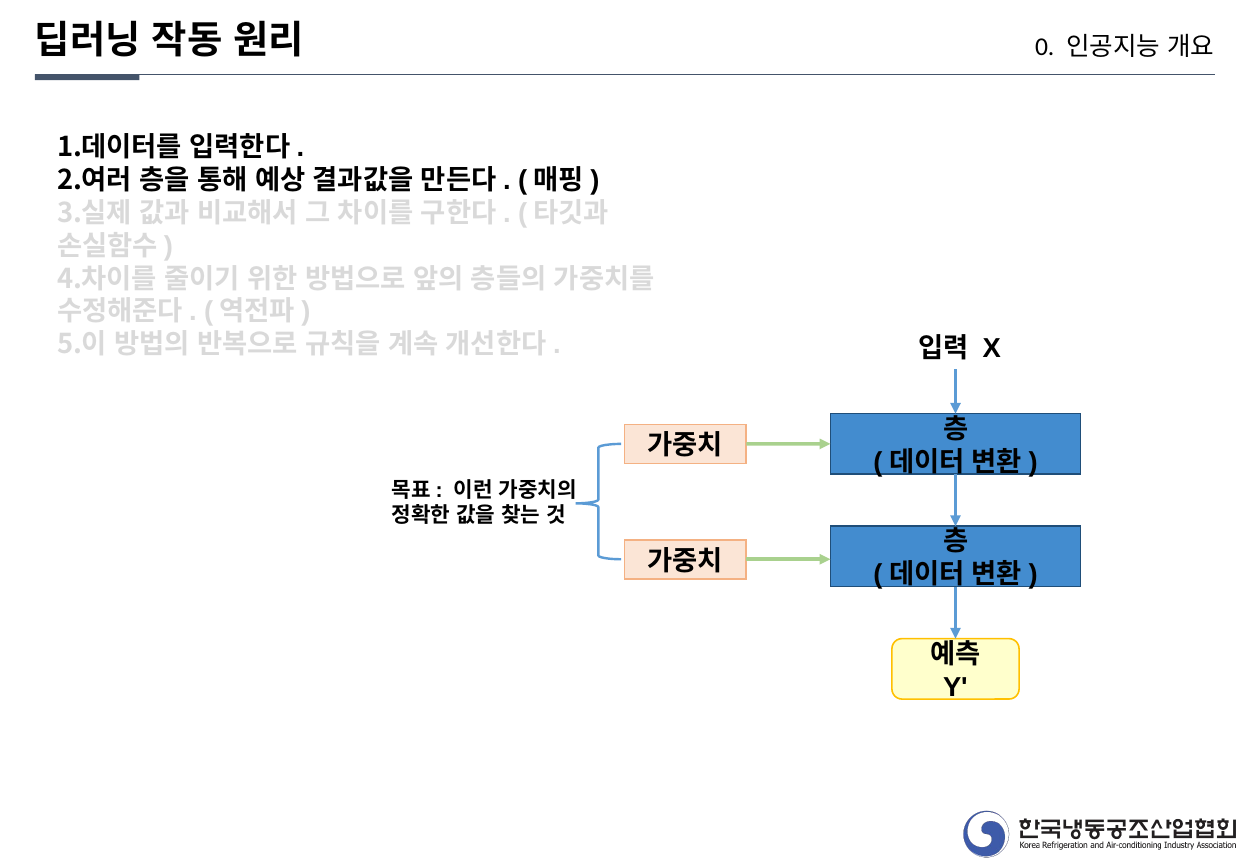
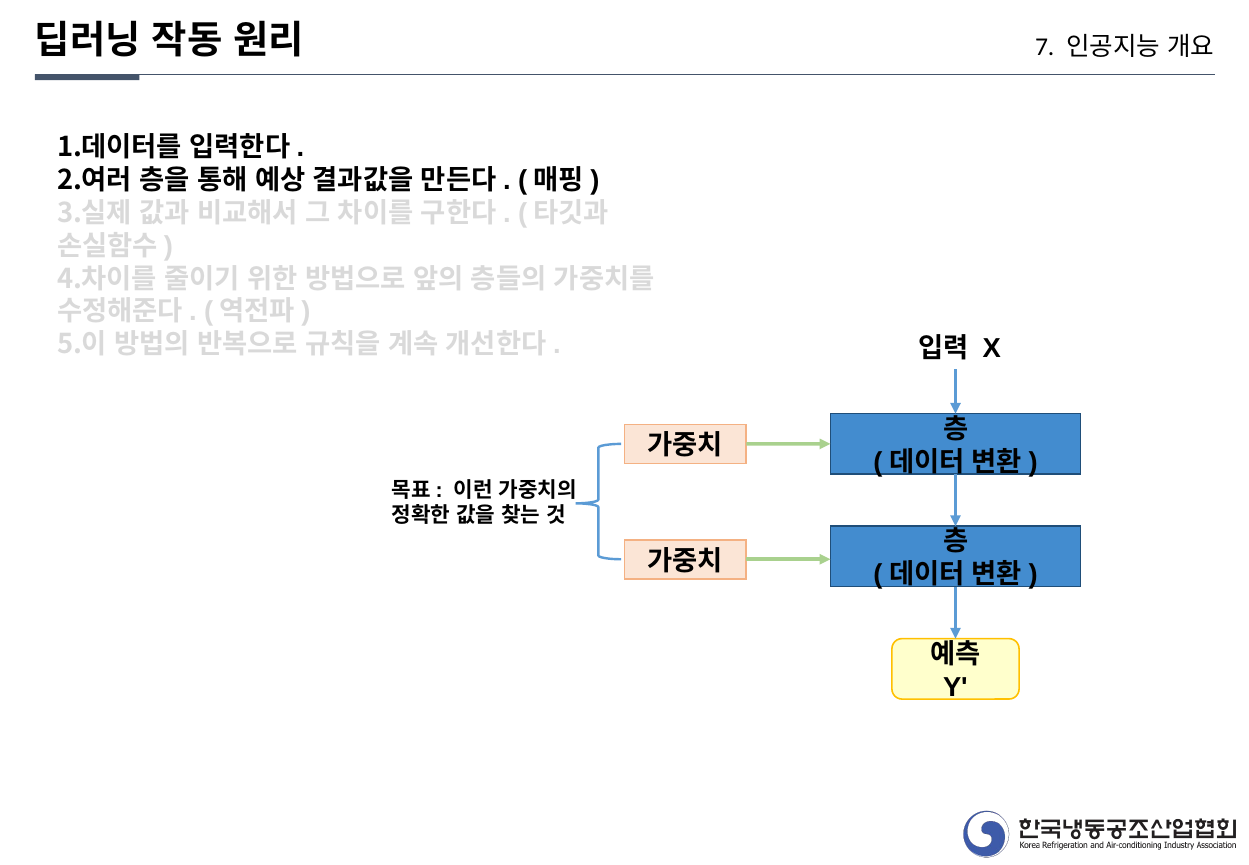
0: 0 -> 7
